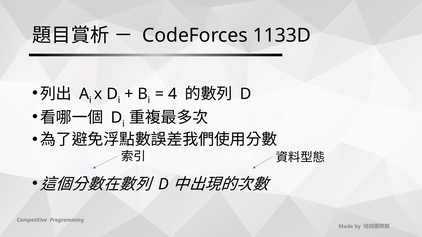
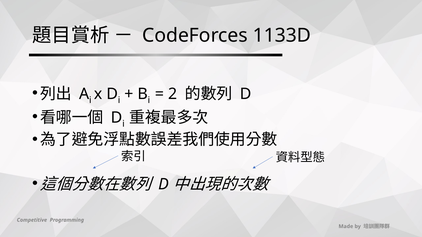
4: 4 -> 2
